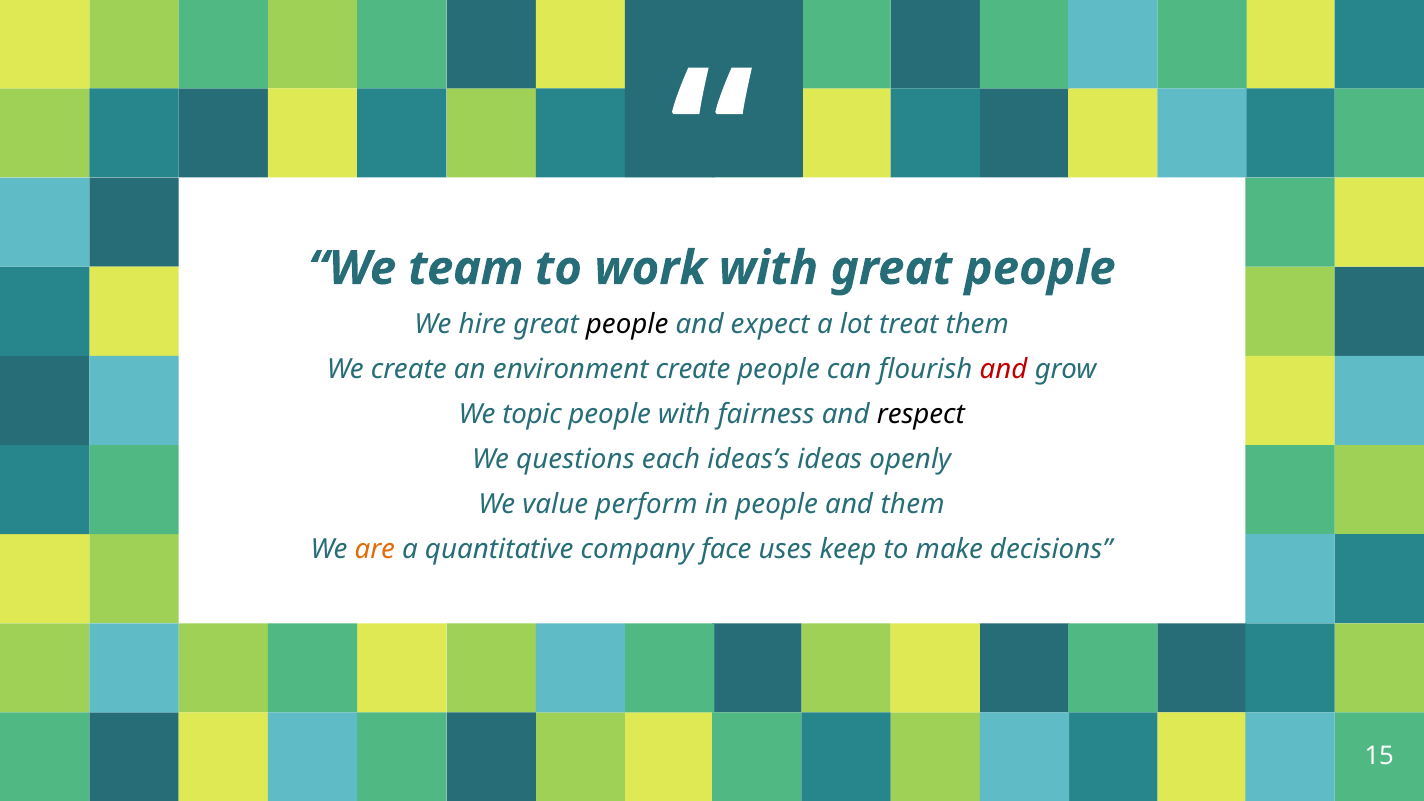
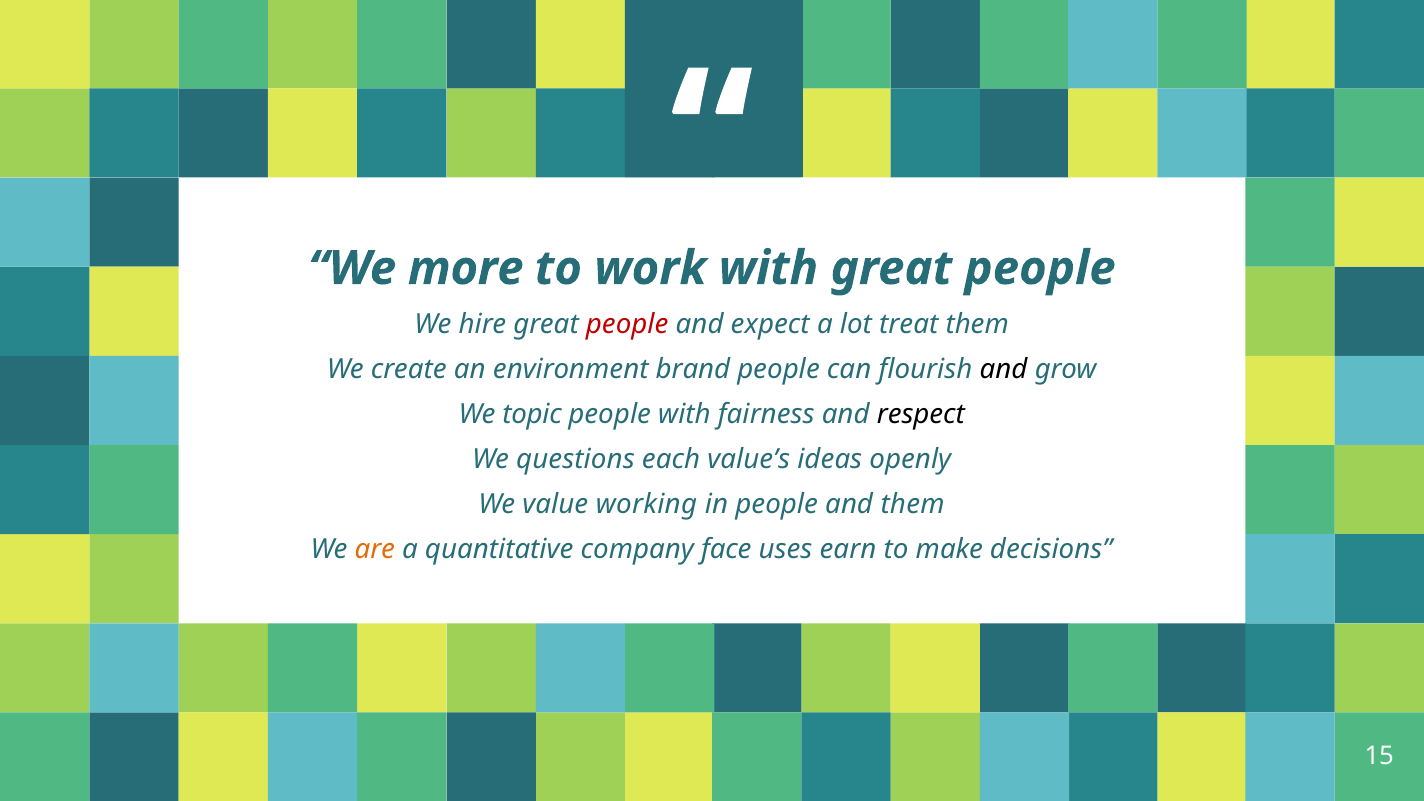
team: team -> more
people at (627, 324) colour: black -> red
environment create: create -> brand
and at (1003, 369) colour: red -> black
ideas’s: ideas’s -> value’s
perform: perform -> working
keep: keep -> earn
